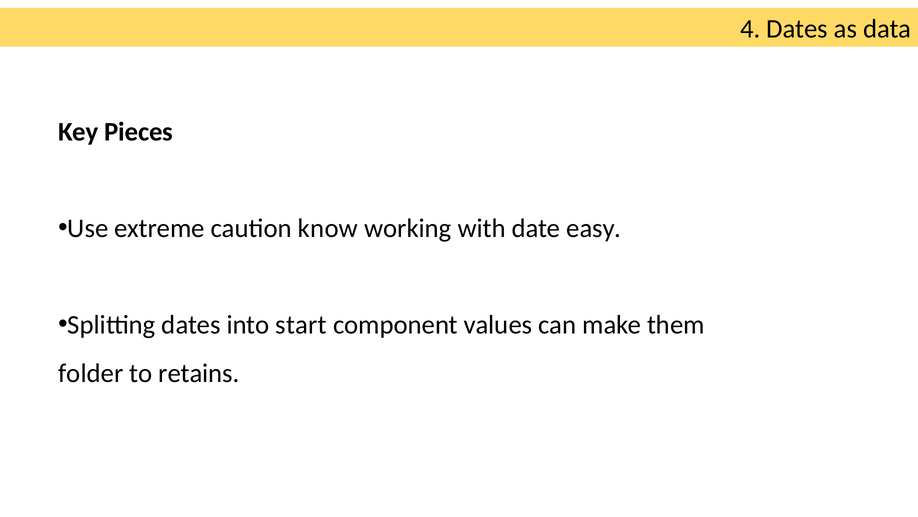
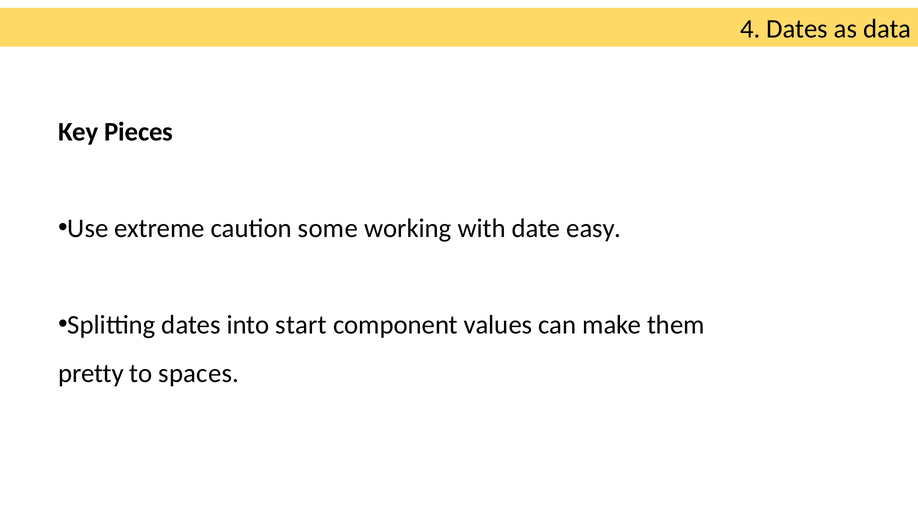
know: know -> some
folder: folder -> pretty
retains: retains -> spaces
